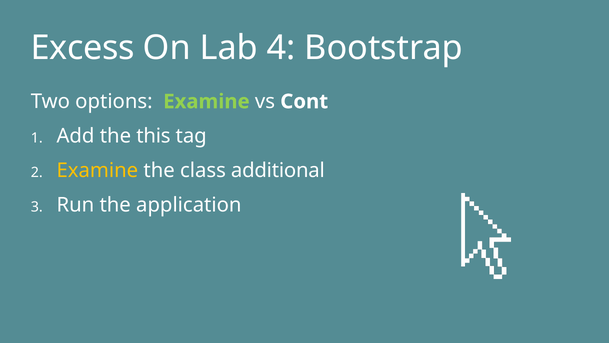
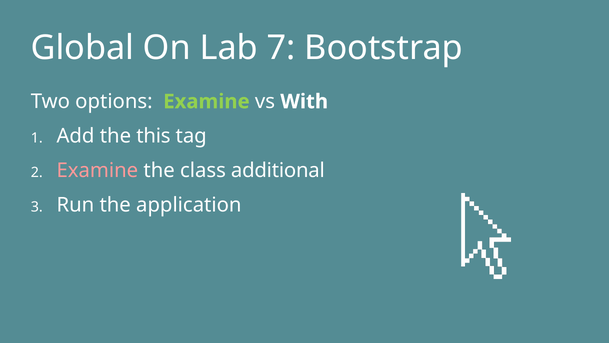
Excess: Excess -> Global
4: 4 -> 7
Cont: Cont -> With
Examine at (97, 170) colour: yellow -> pink
